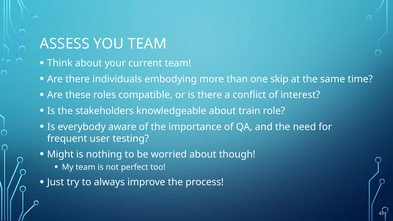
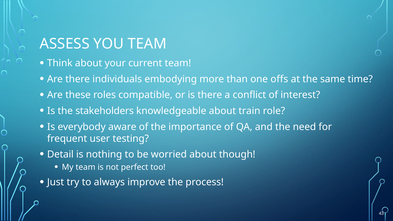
skip: skip -> offs
Might: Might -> Detail
